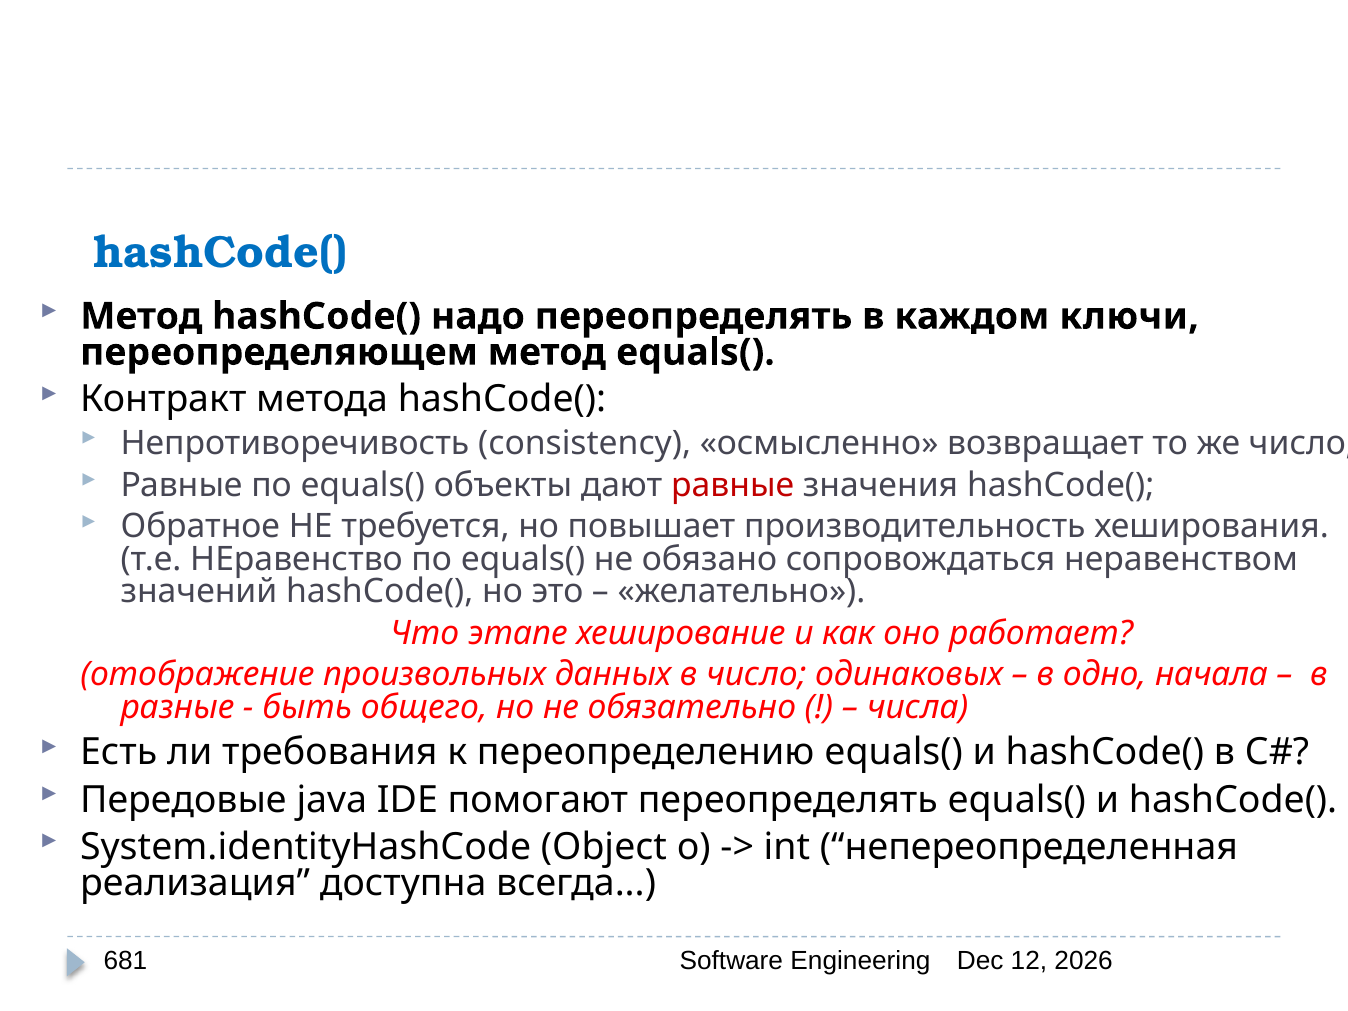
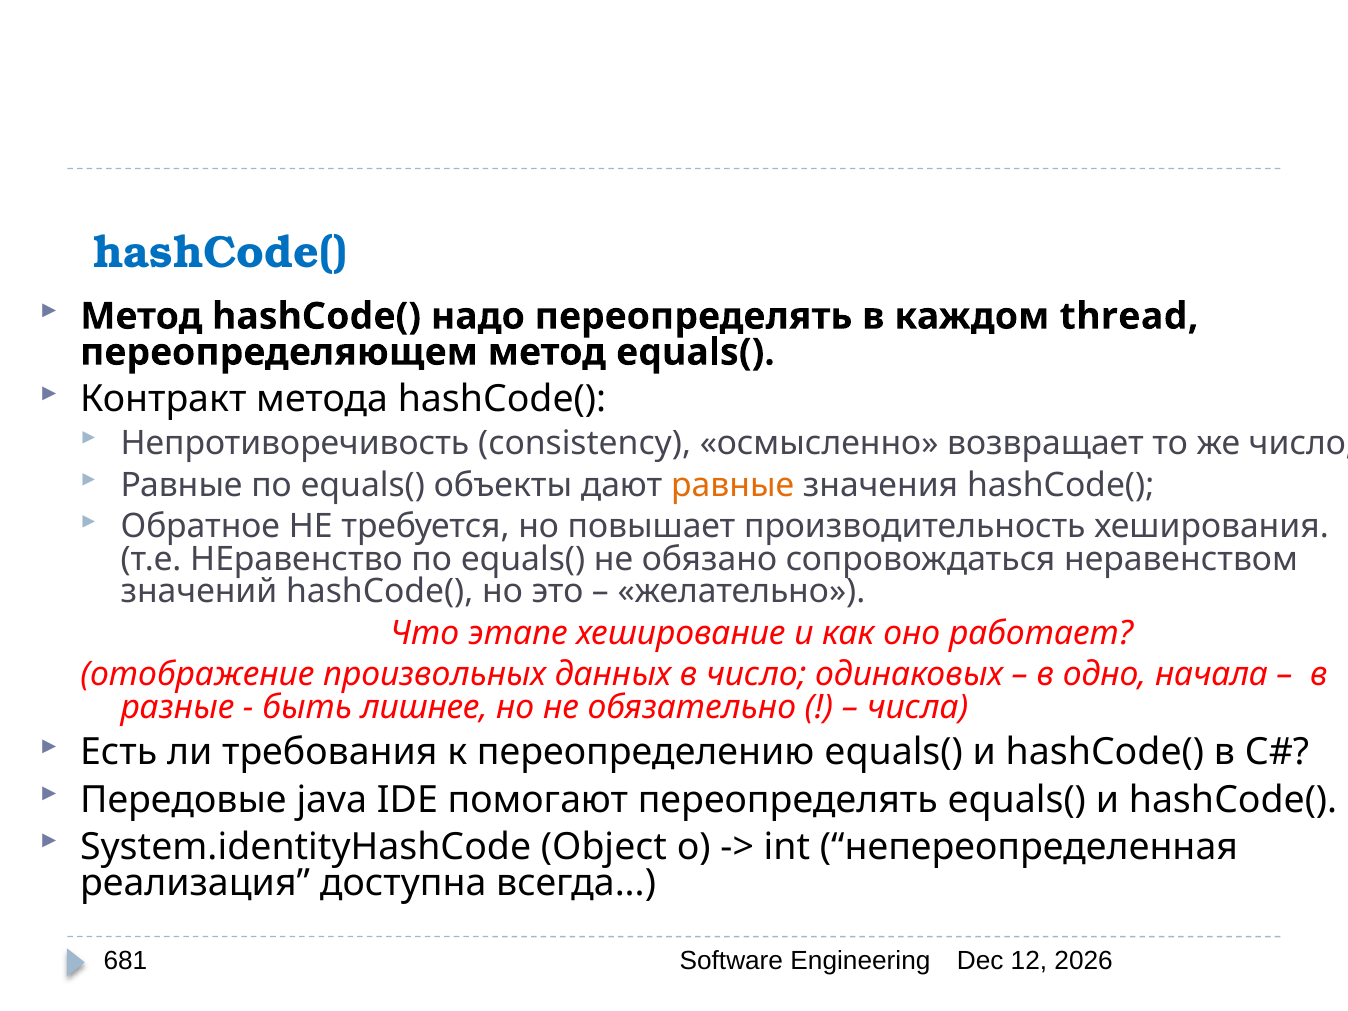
ключи: ключи -> thread
равные at (733, 485) colour: red -> orange
общего: общего -> лишнее
